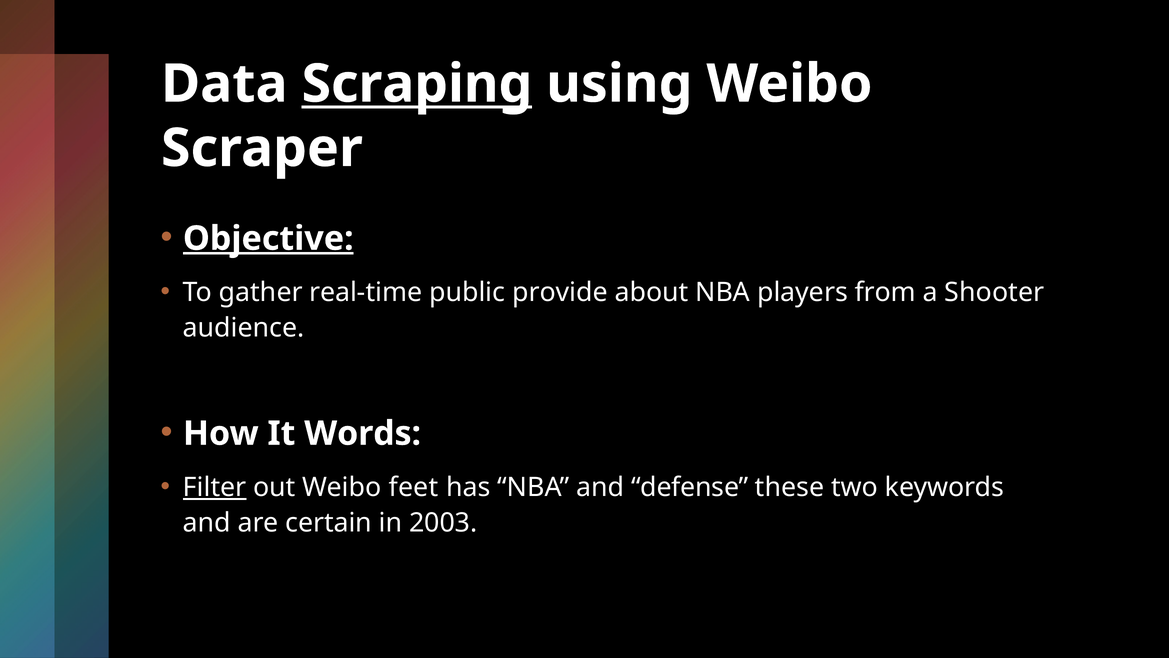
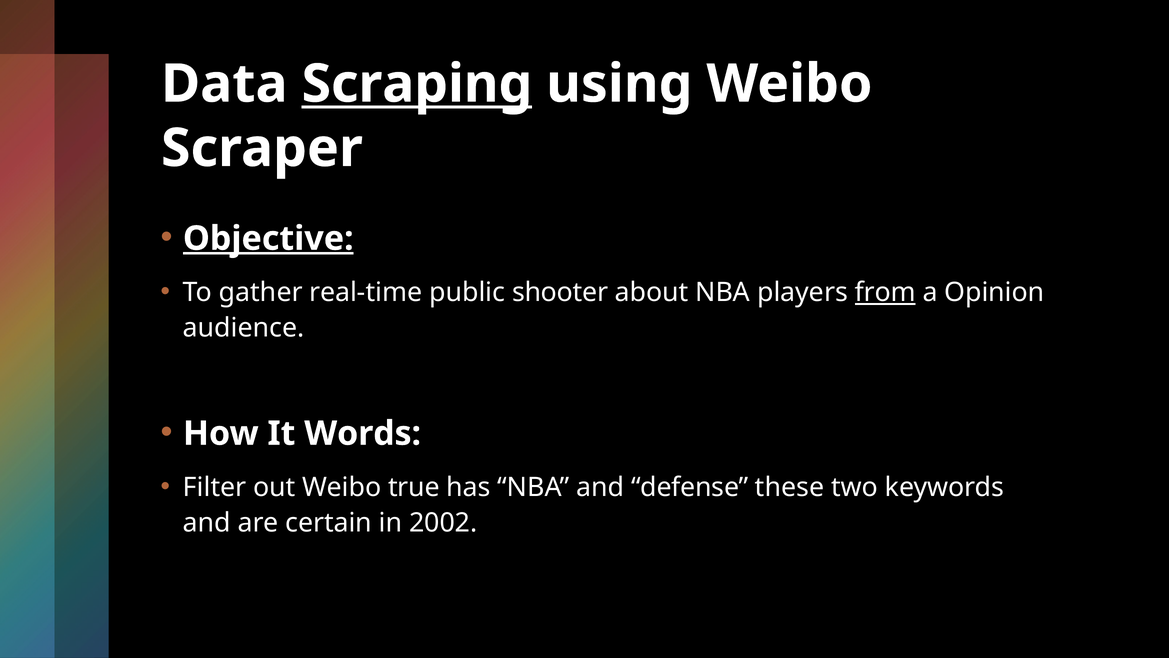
provide: provide -> shooter
from underline: none -> present
Shooter: Shooter -> Opinion
Filter underline: present -> none
feet: feet -> true
2003: 2003 -> 2002
